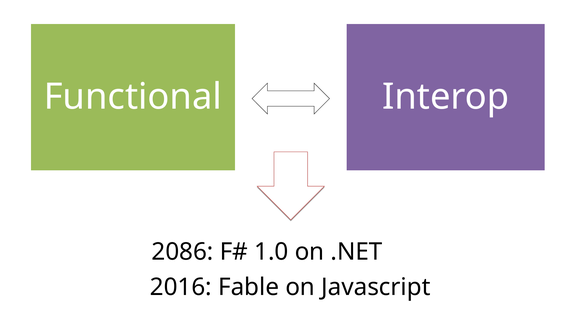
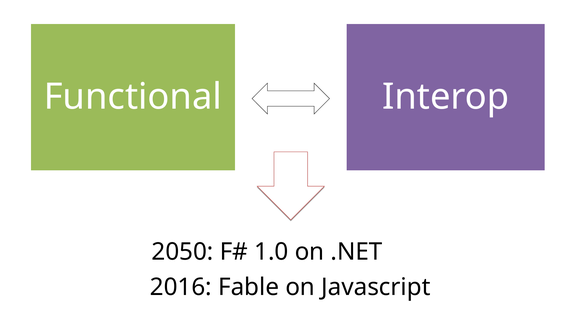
2086: 2086 -> 2050
